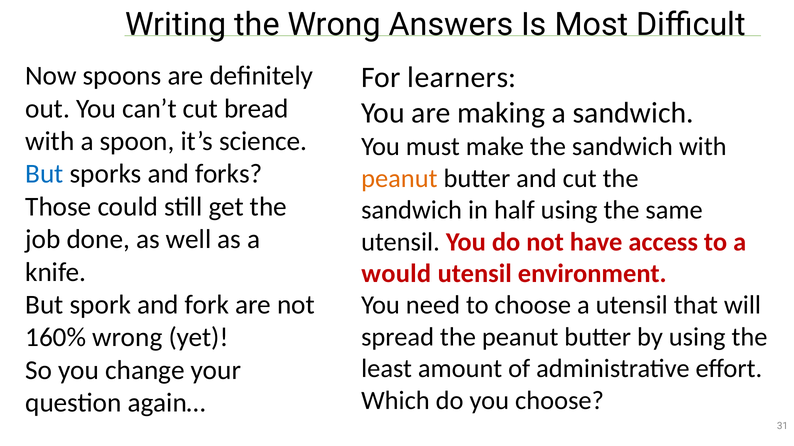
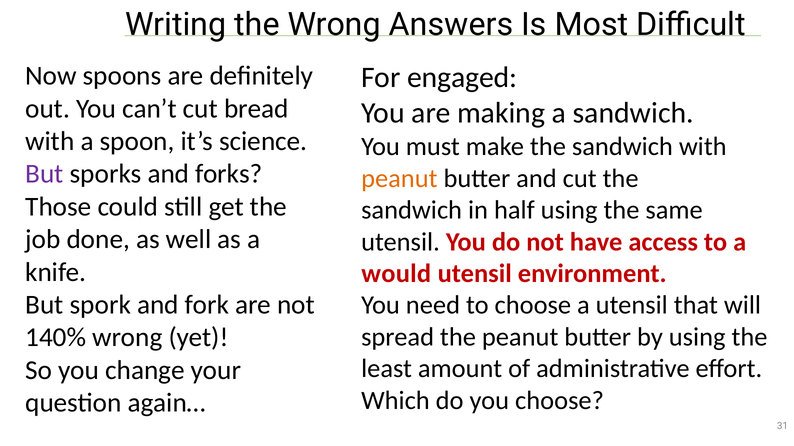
learners: learners -> engaged
But at (44, 174) colour: blue -> purple
160%: 160% -> 140%
